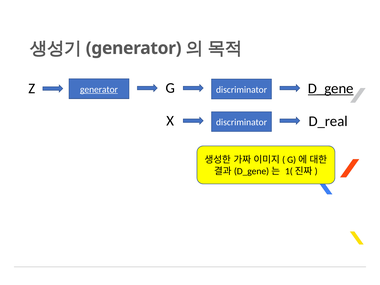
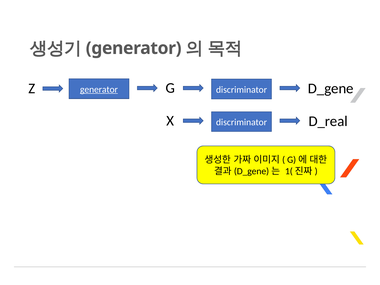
D_gene underline: present -> none
